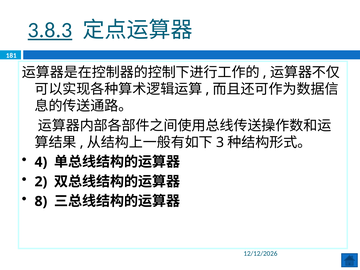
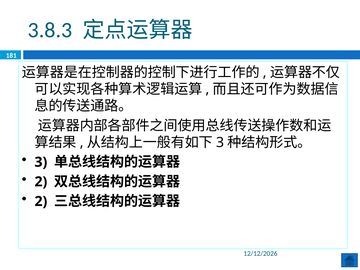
3.8.3 underline: present -> none
4 at (41, 162): 4 -> 3
8 at (41, 201): 8 -> 2
